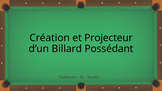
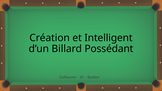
Projecteur: Projecteur -> Intelligent
